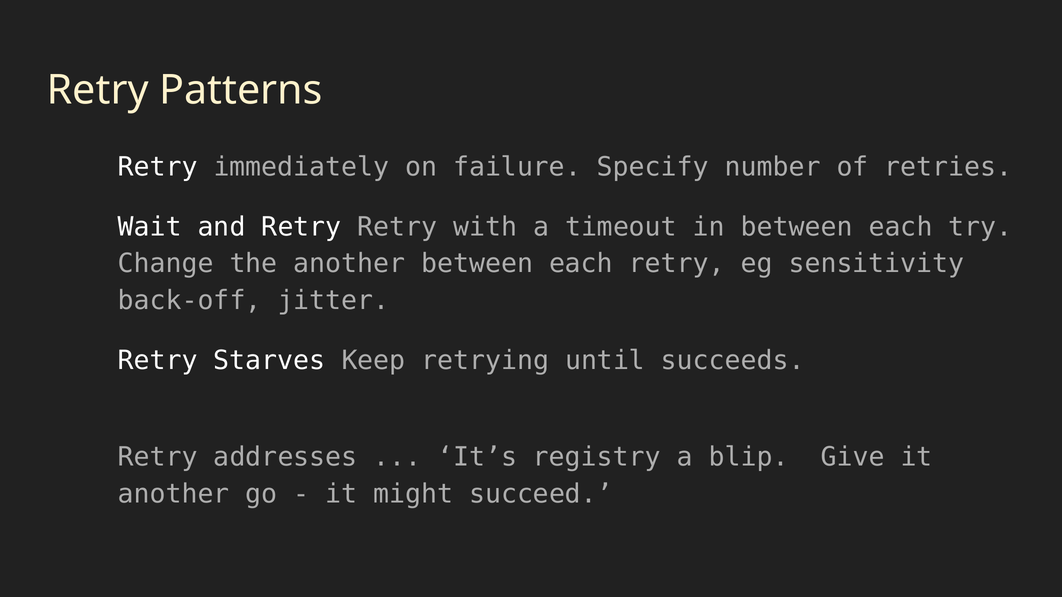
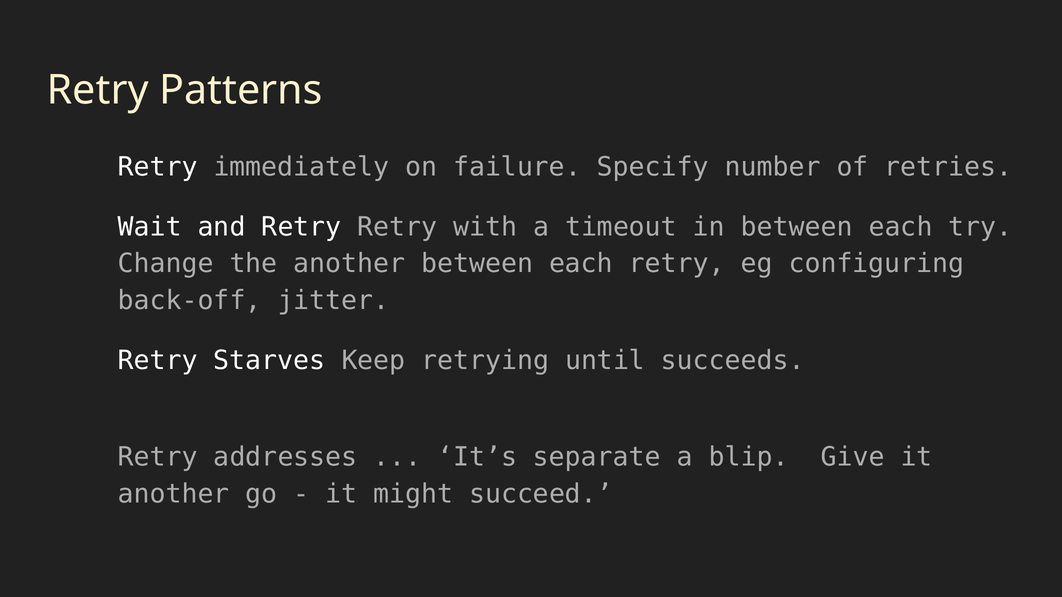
sensitivity: sensitivity -> configuring
registry: registry -> separate
